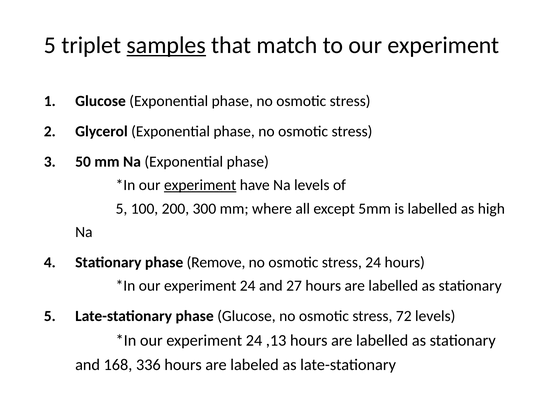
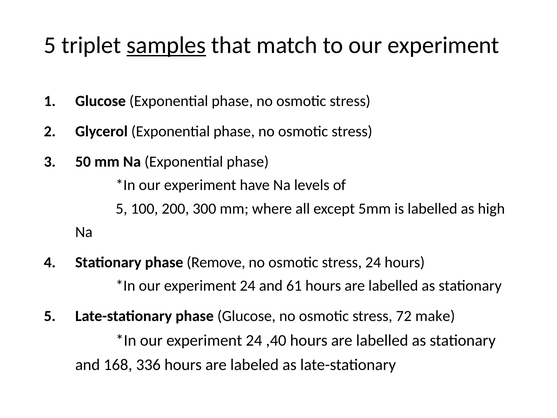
experiment at (200, 185) underline: present -> none
27: 27 -> 61
72 levels: levels -> make
,13: ,13 -> ,40
